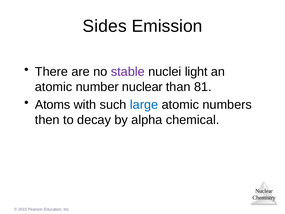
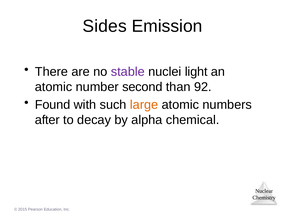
number nuclear: nuclear -> second
81: 81 -> 92
Atoms: Atoms -> Found
large colour: blue -> orange
then: then -> after
